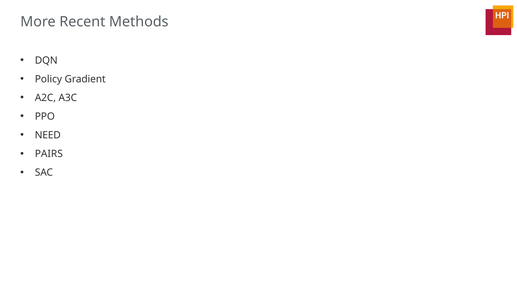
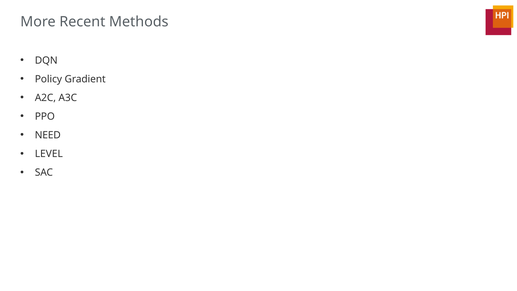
PAIRS: PAIRS -> LEVEL
